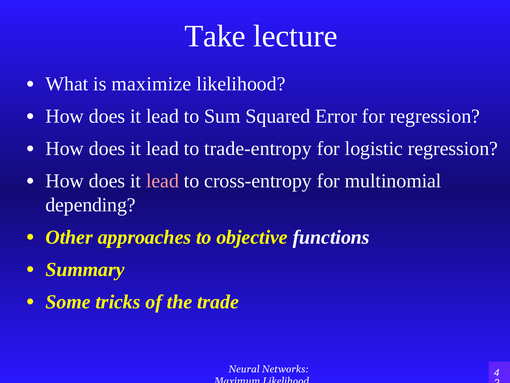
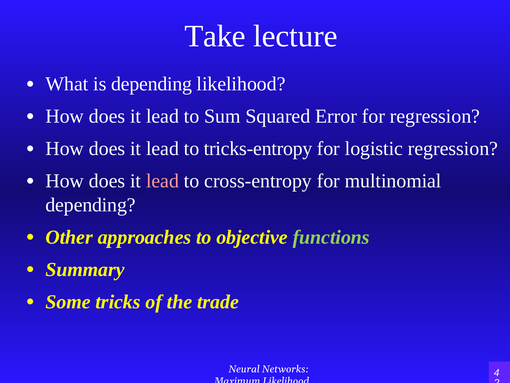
is maximize: maximize -> depending
trade-entropy: trade-entropy -> tricks-entropy
functions colour: white -> light green
